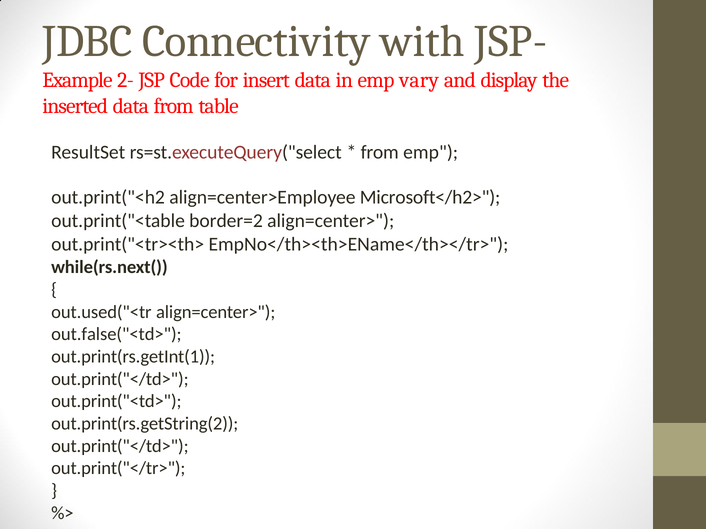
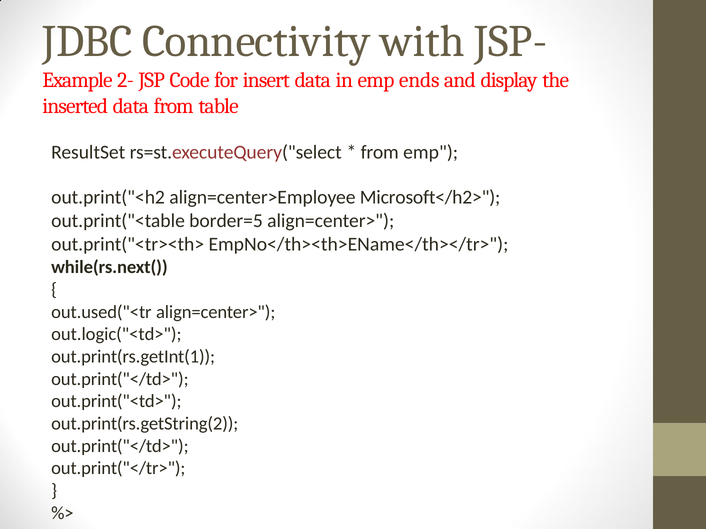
vary: vary -> ends
border=2: border=2 -> border=5
out.false("<td>: out.false("<td> -> out.logic("<td>
